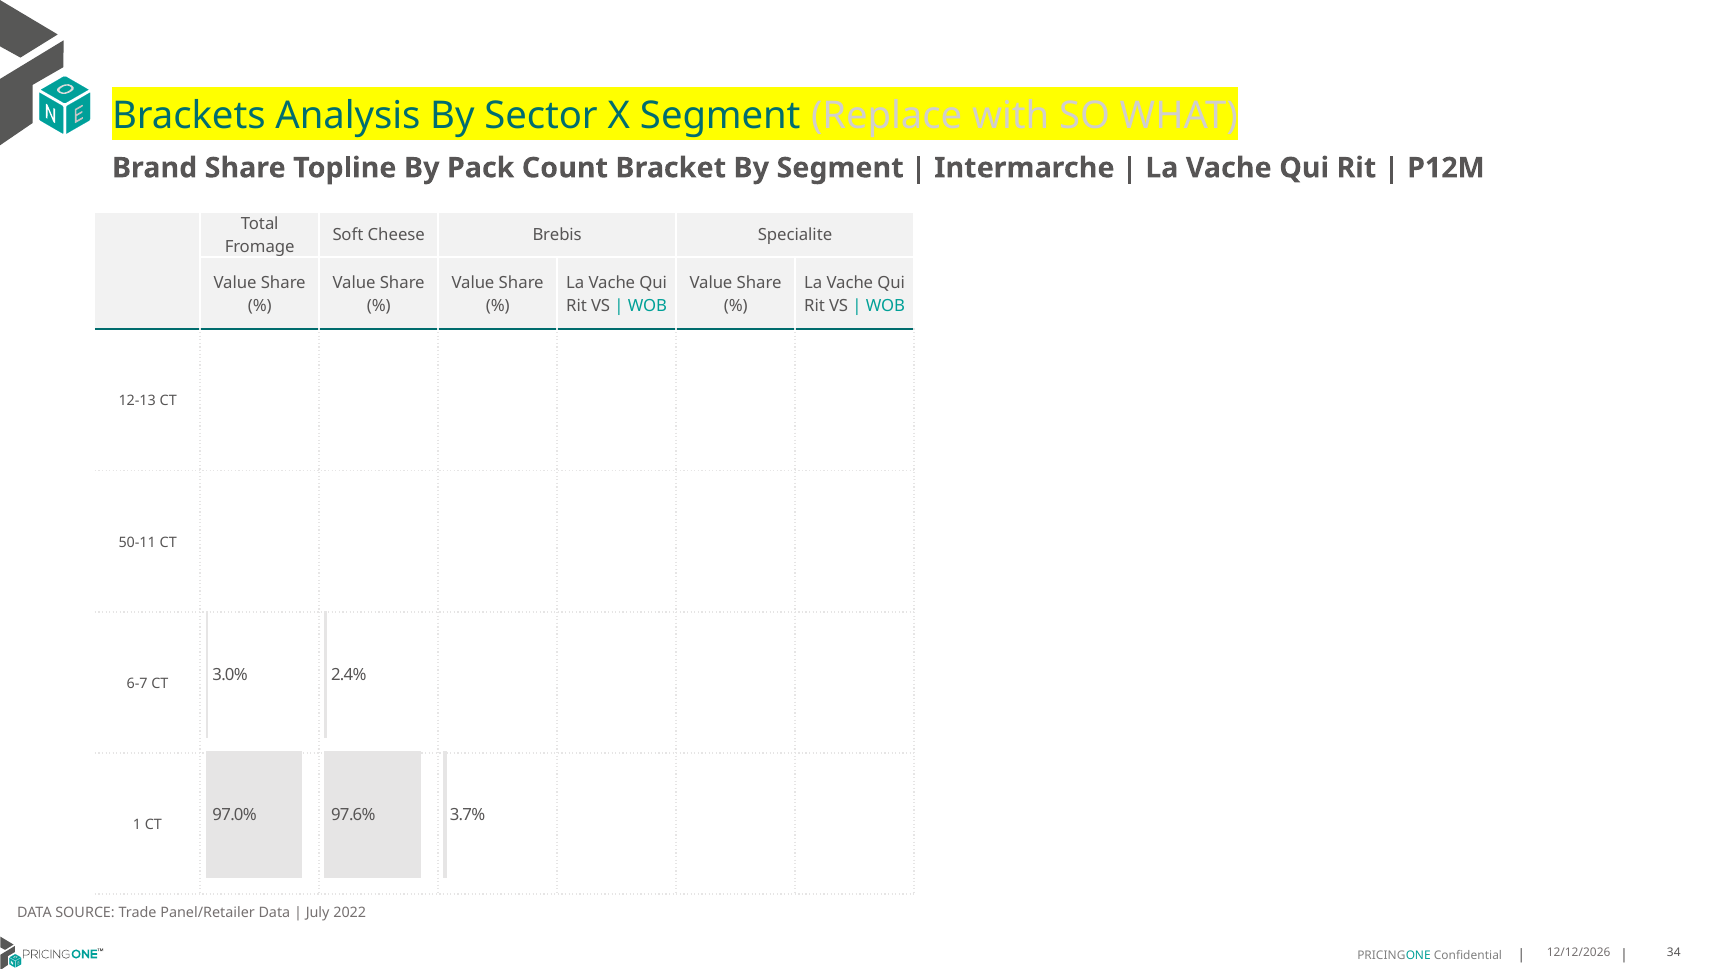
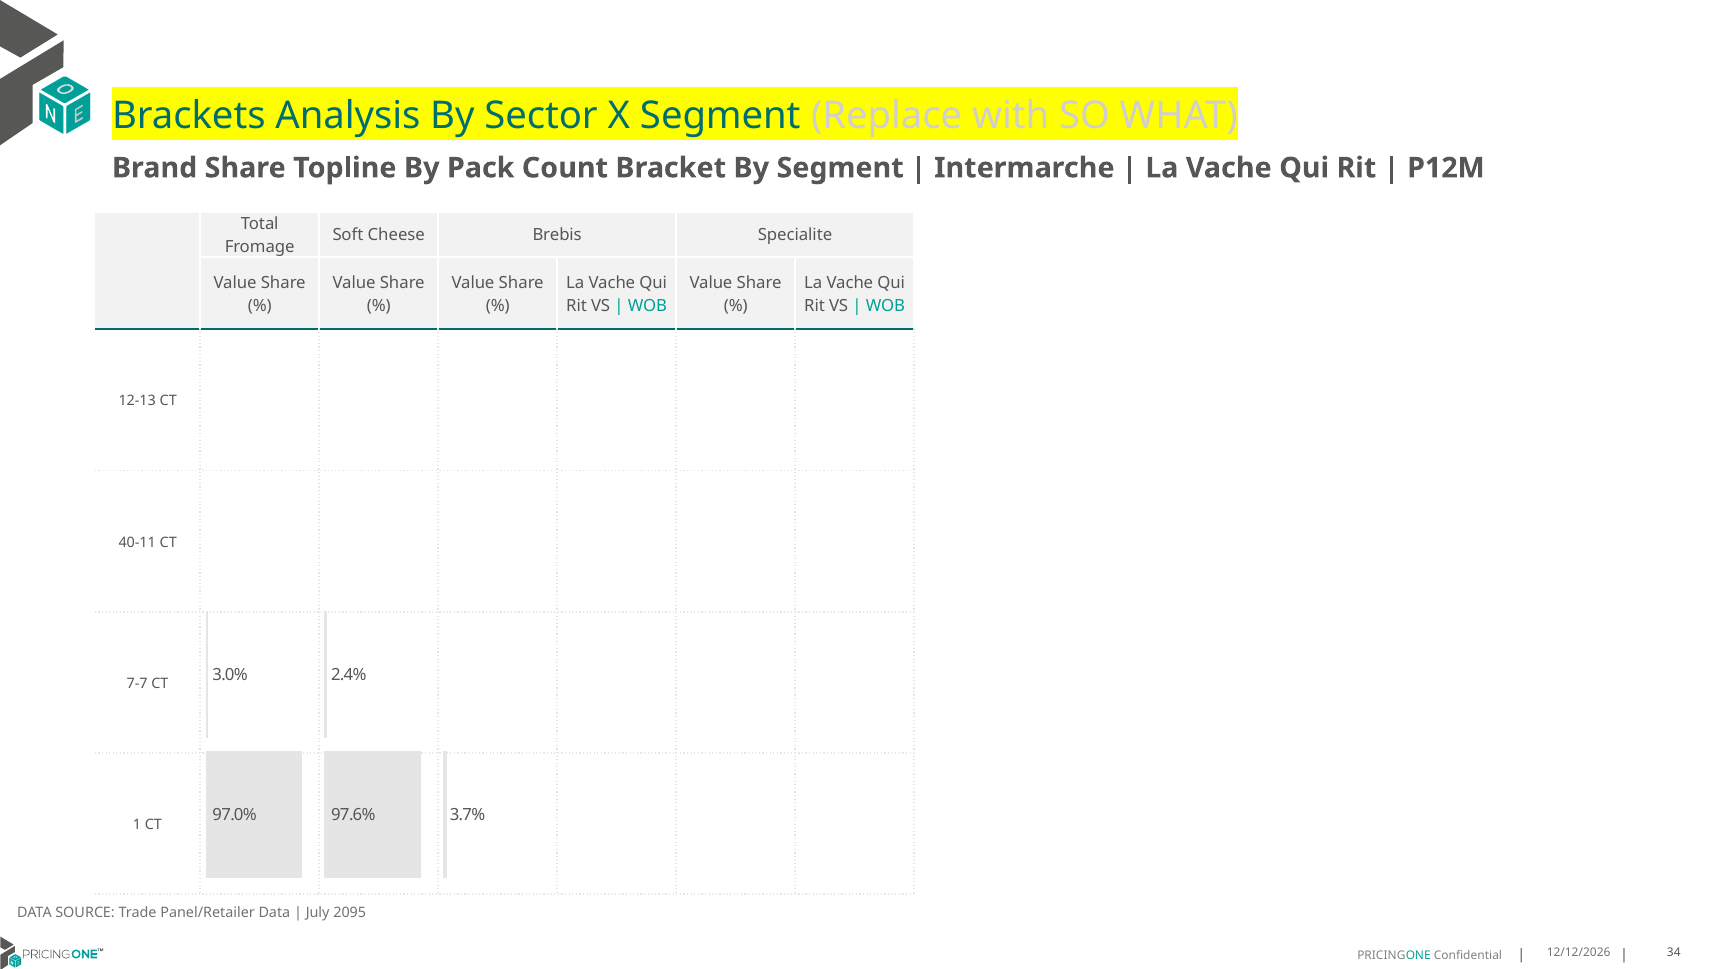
50-11: 50-11 -> 40-11
6-7: 6-7 -> 7-7
2022: 2022 -> 2095
